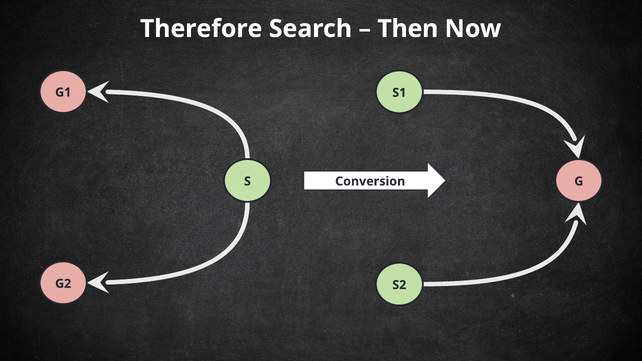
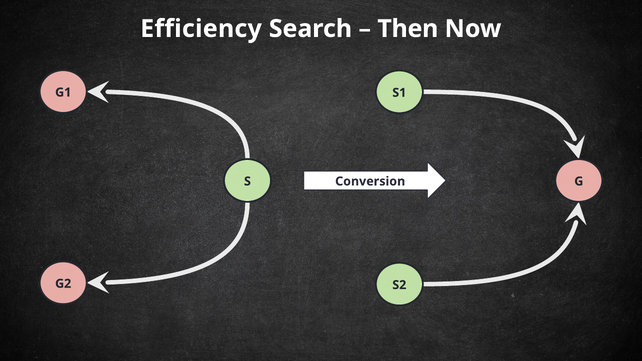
Therefore: Therefore -> Efficiency
